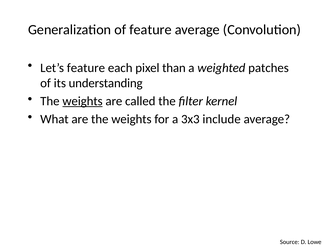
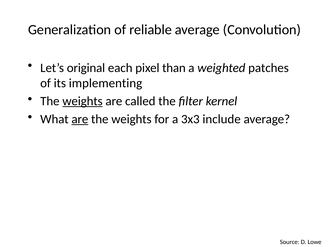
of feature: feature -> reliable
Let’s feature: feature -> original
understanding: understanding -> implementing
are at (80, 119) underline: none -> present
